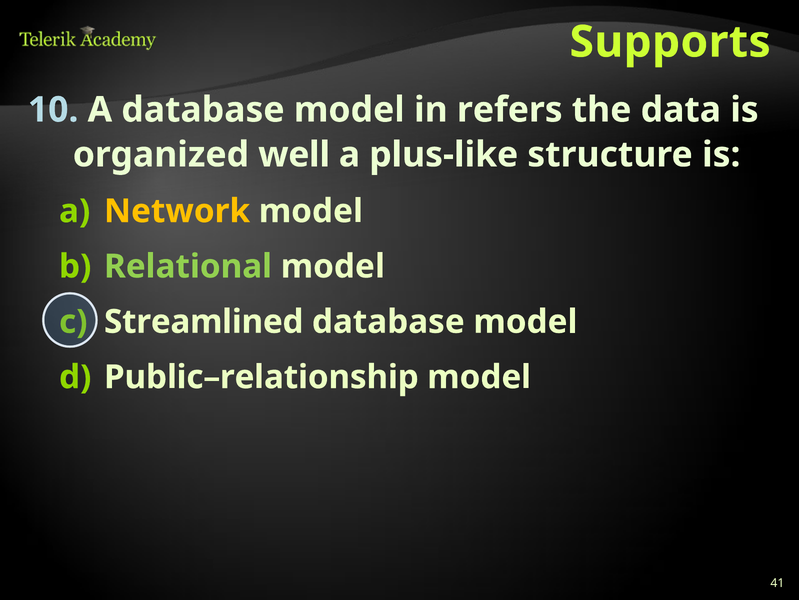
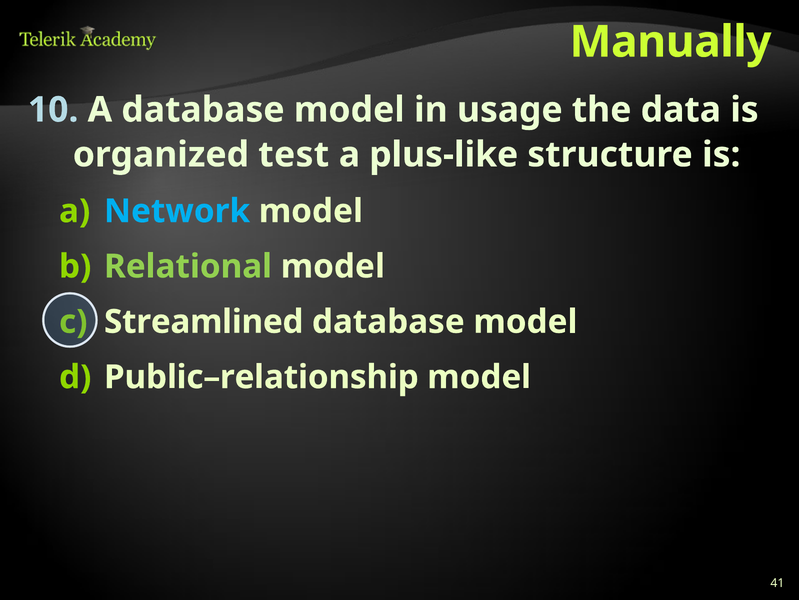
Supports: Supports -> Manually
refers: refers -> usage
well: well -> test
Network colour: yellow -> light blue
